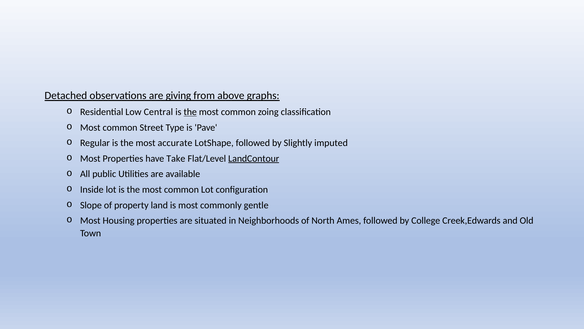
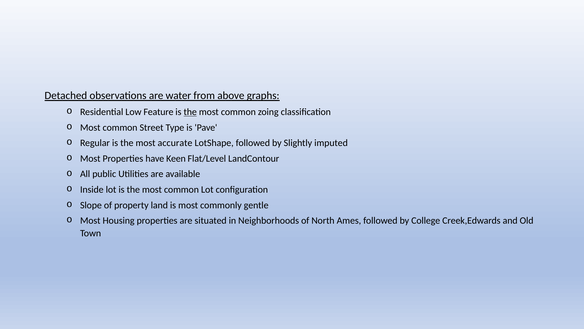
giving: giving -> water
Central: Central -> Feature
Take: Take -> Keen
LandContour underline: present -> none
